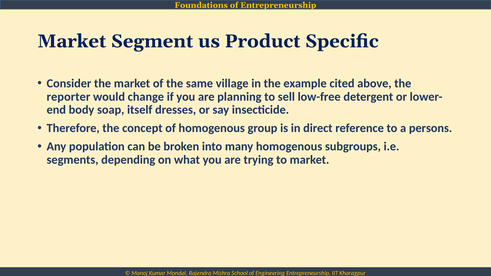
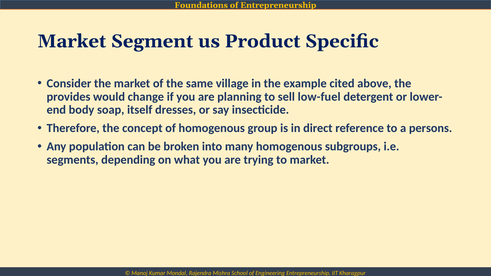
reporter: reporter -> provides
low-free: low-free -> low-fuel
